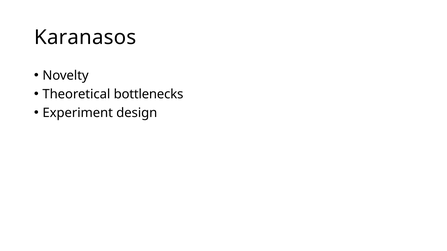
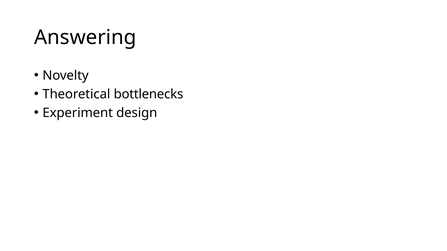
Karanasos: Karanasos -> Answering
